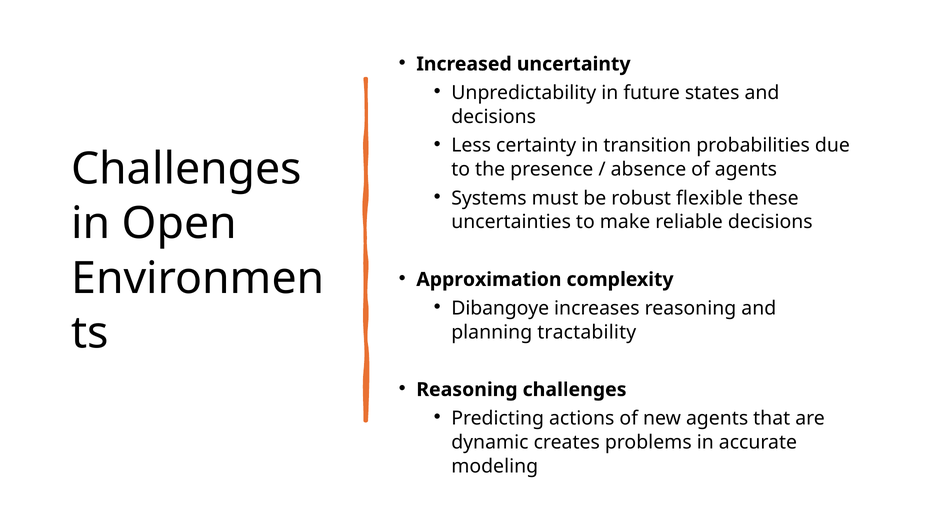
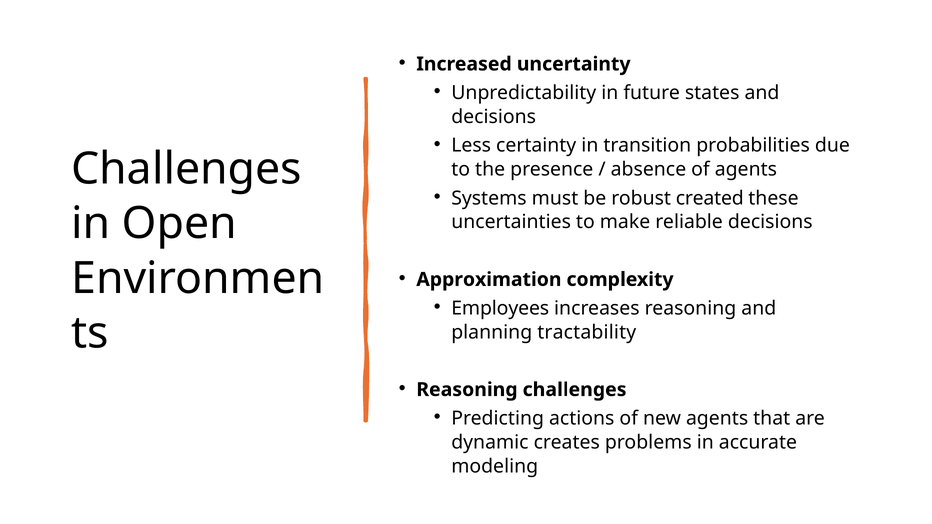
flexible: flexible -> created
Dibangoye: Dibangoye -> Employees
